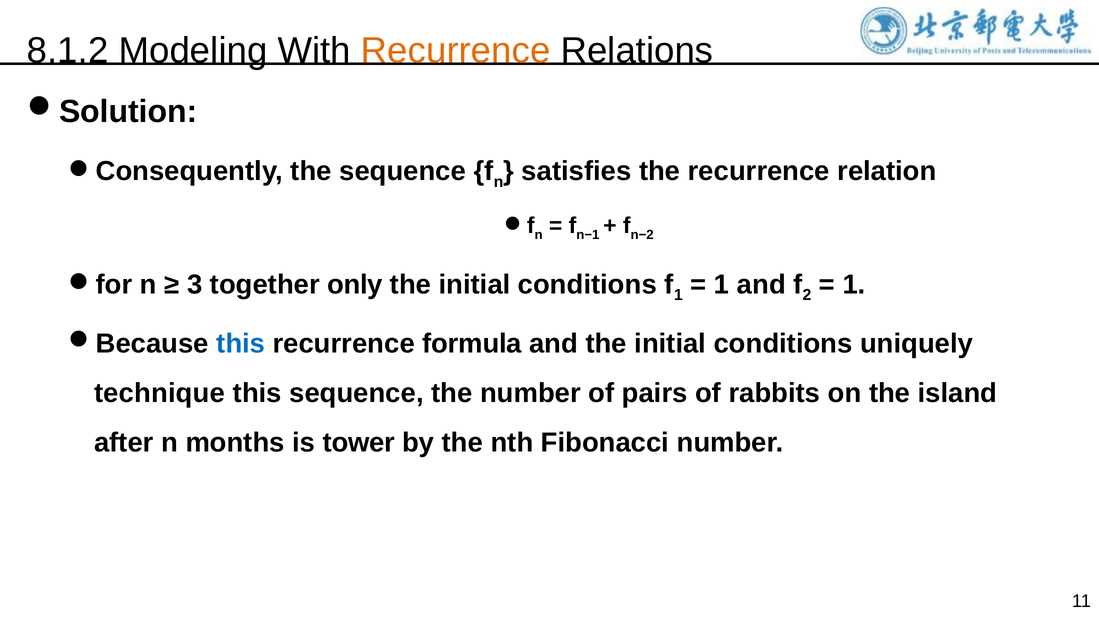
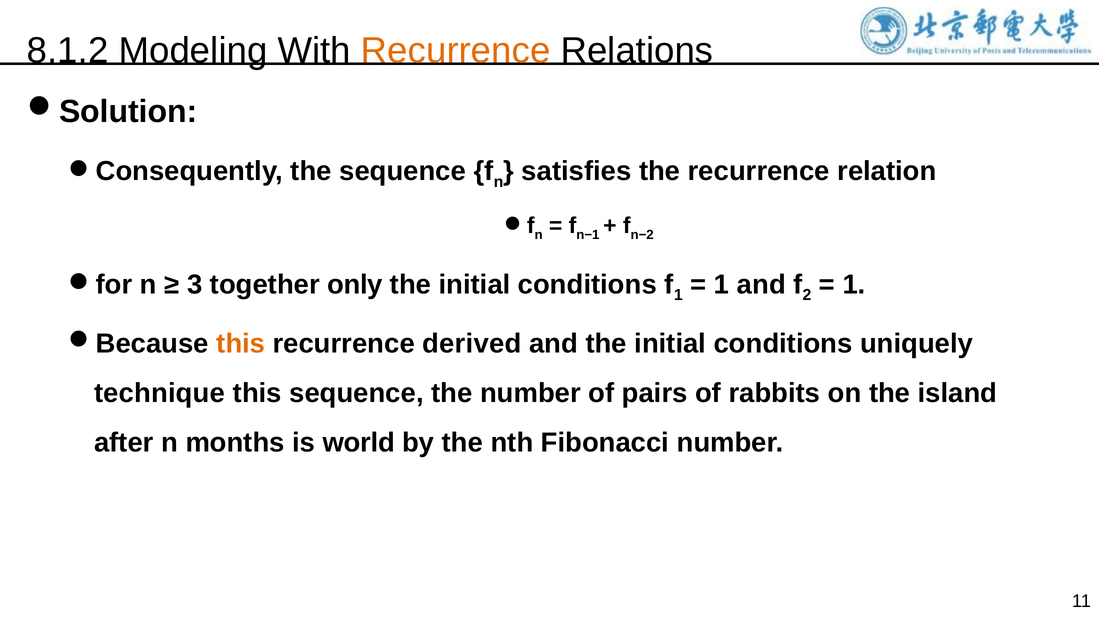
this at (241, 344) colour: blue -> orange
formula: formula -> derived
tower: tower -> world
